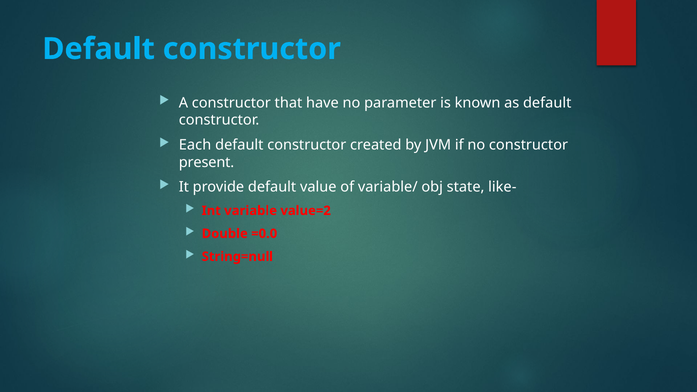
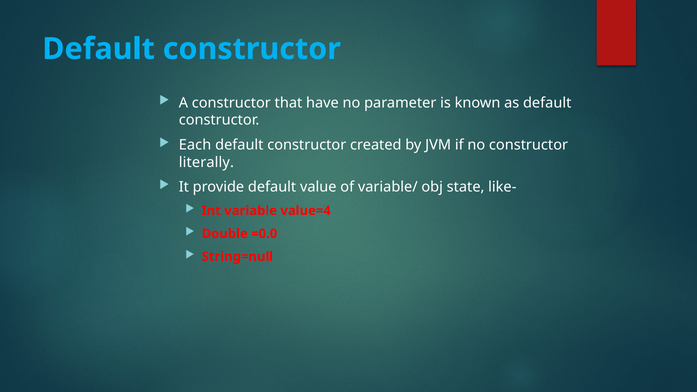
present: present -> literally
value=2: value=2 -> value=4
